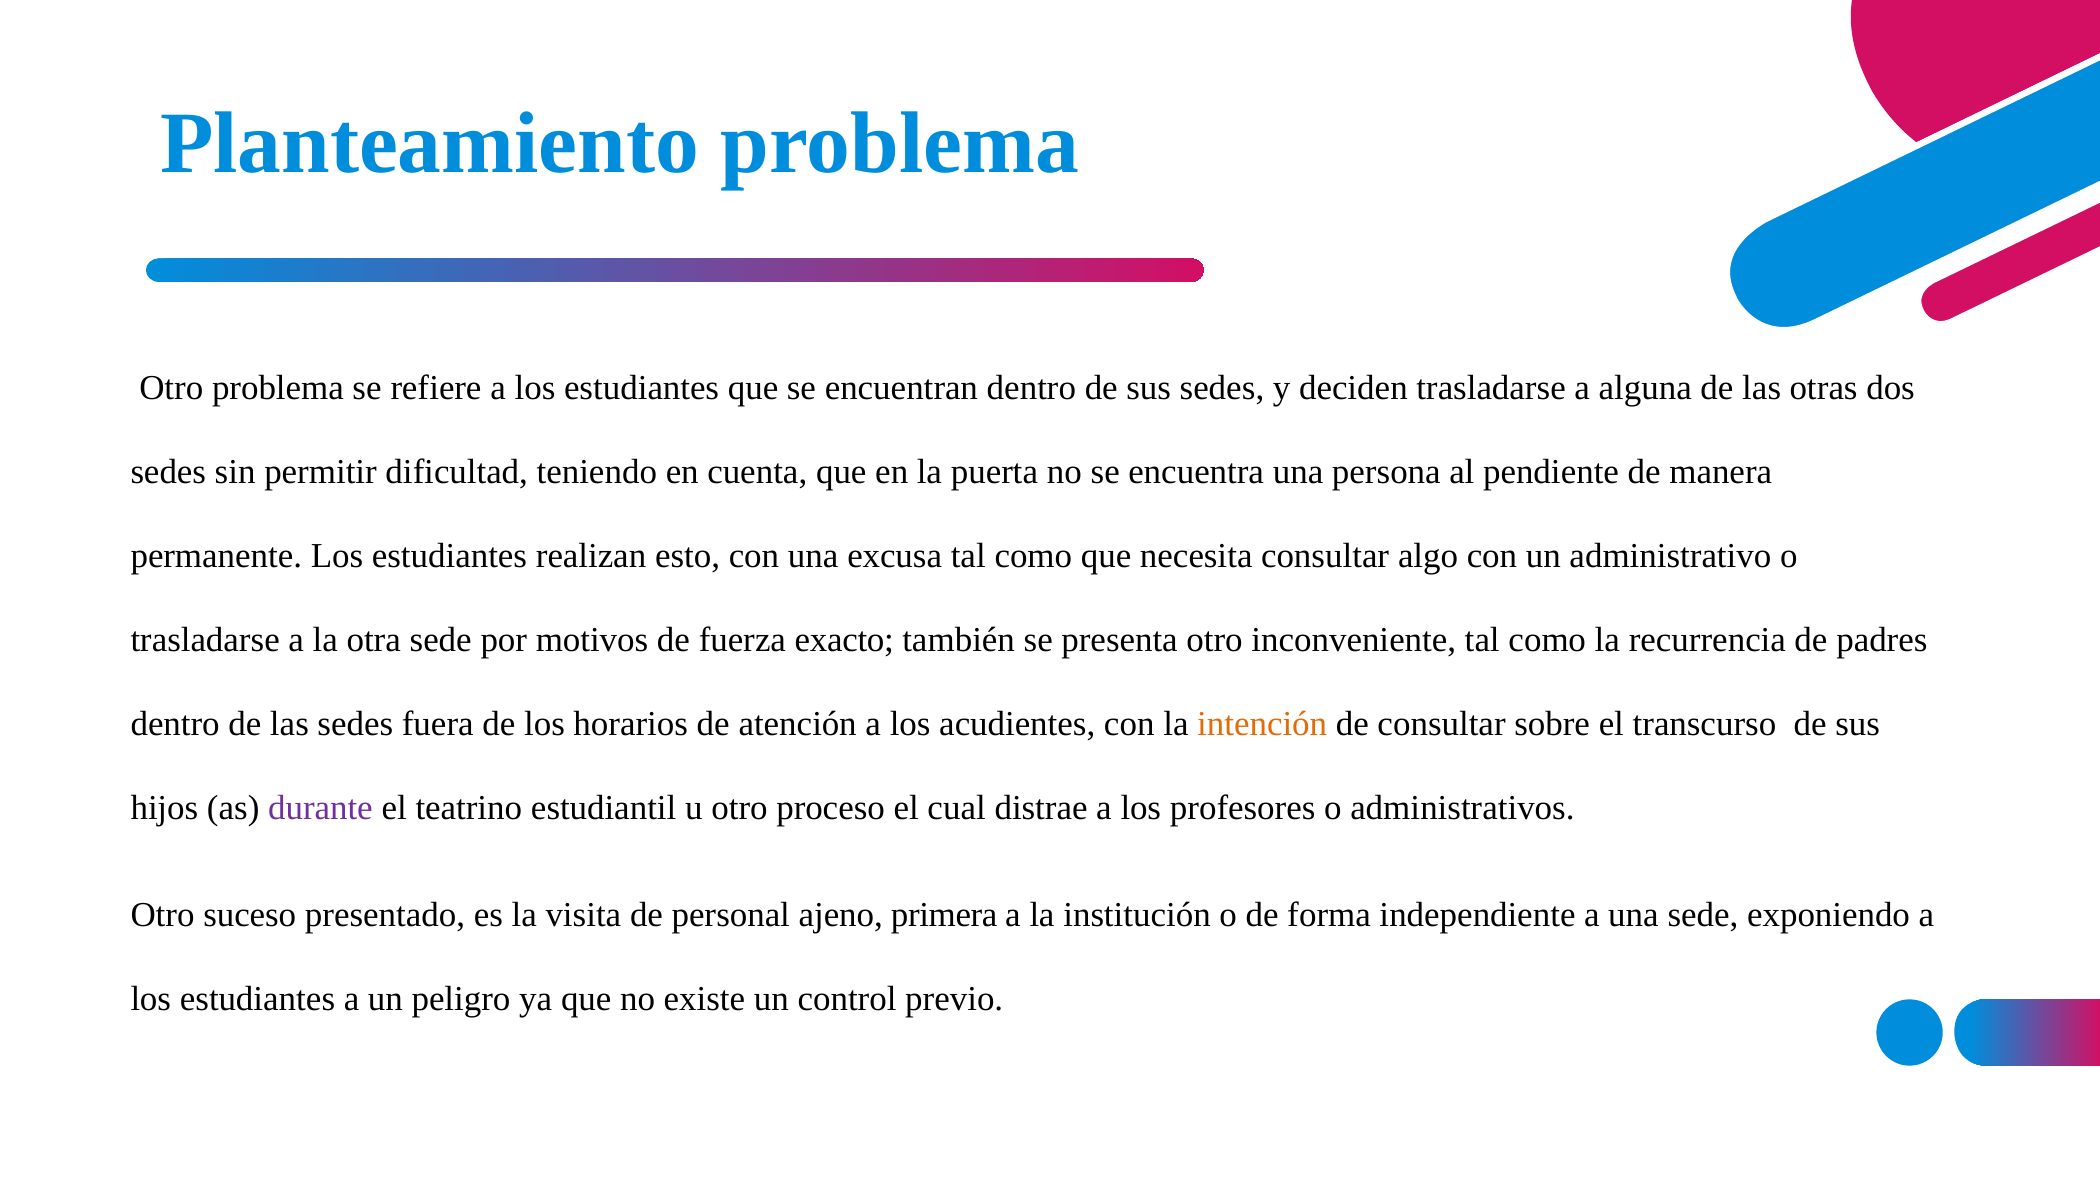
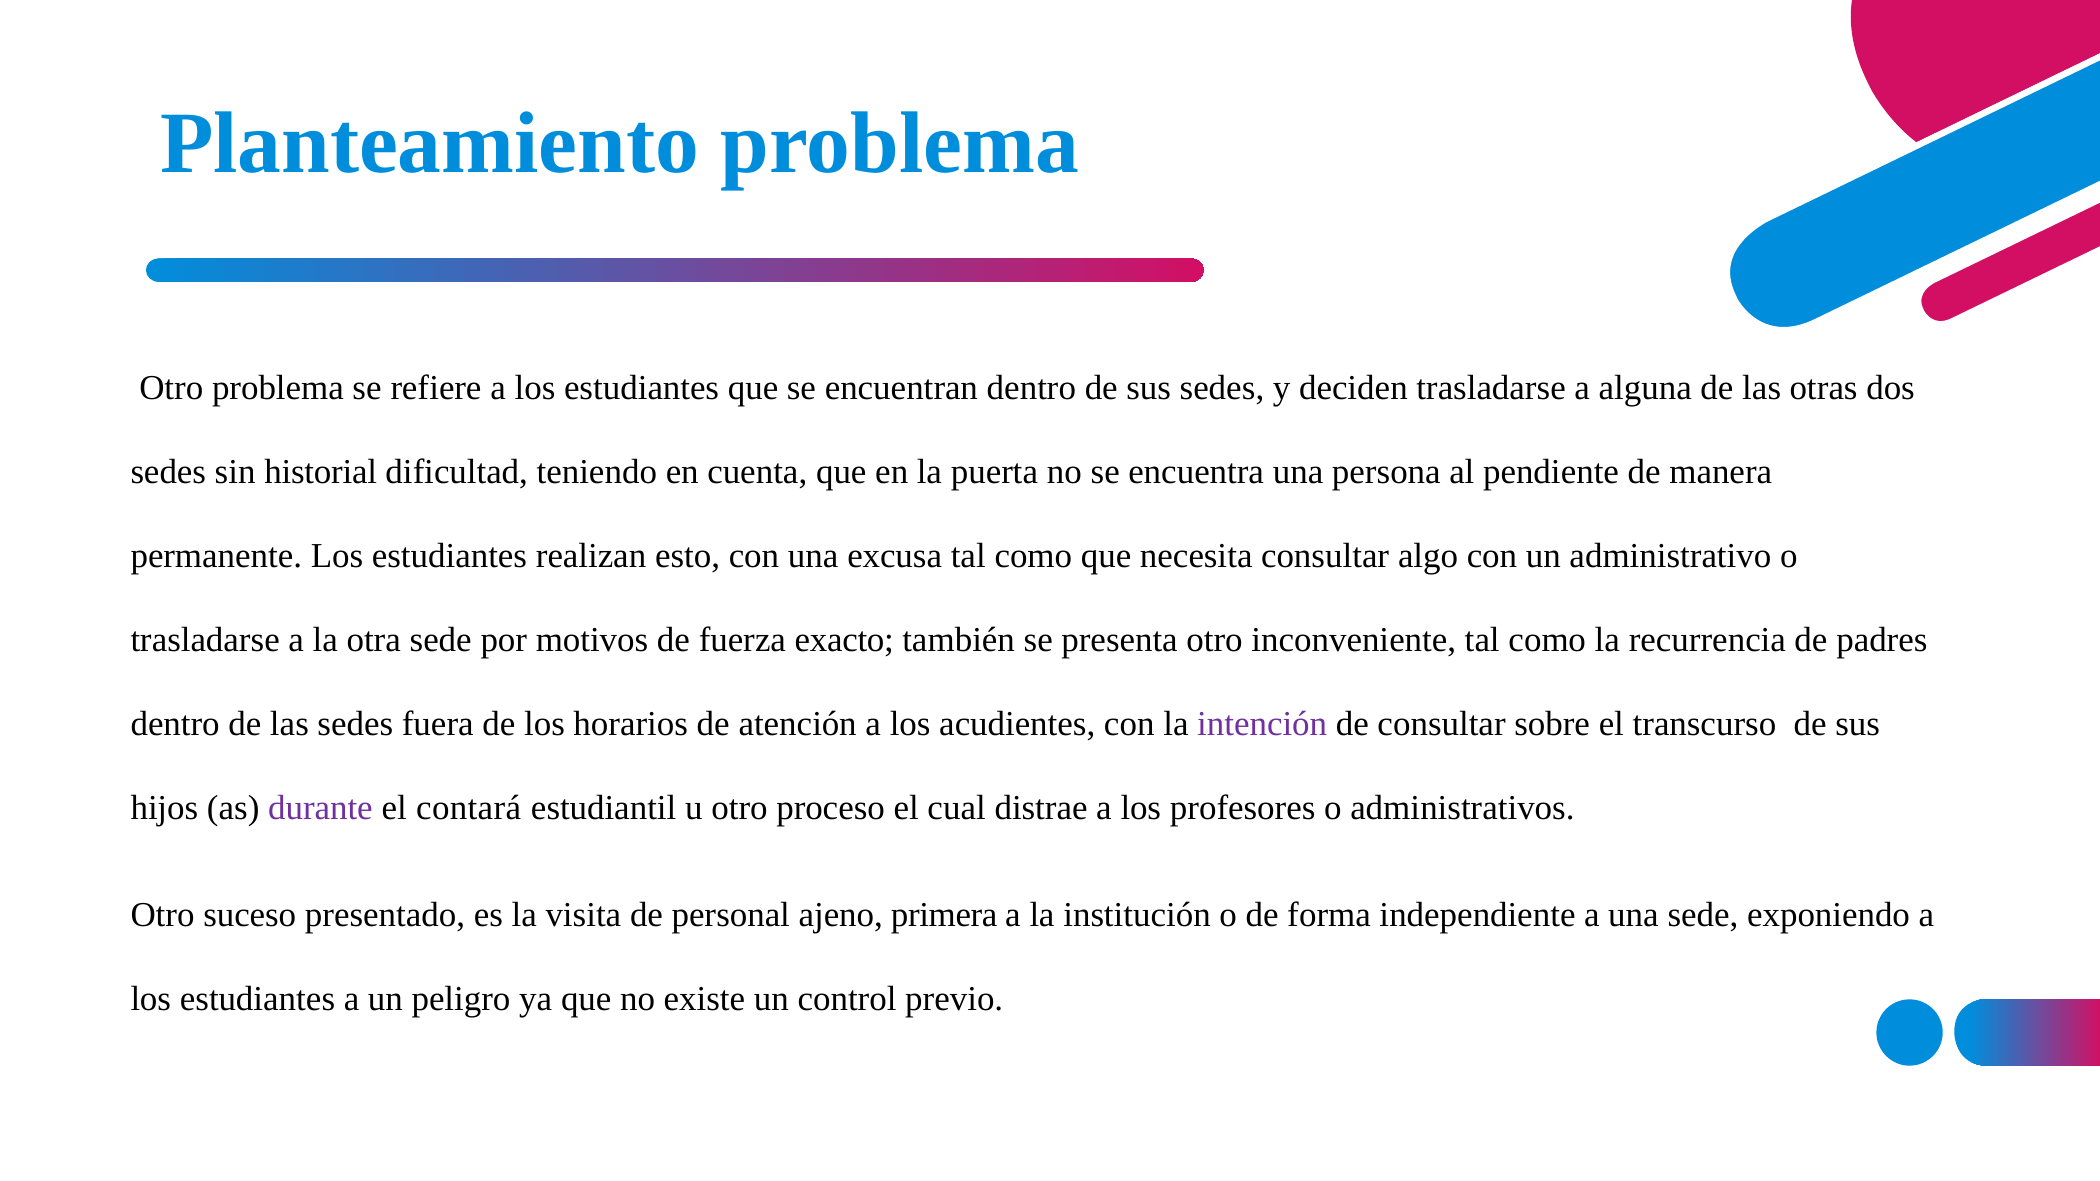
permitir: permitir -> historial
intención colour: orange -> purple
teatrino: teatrino -> contará
